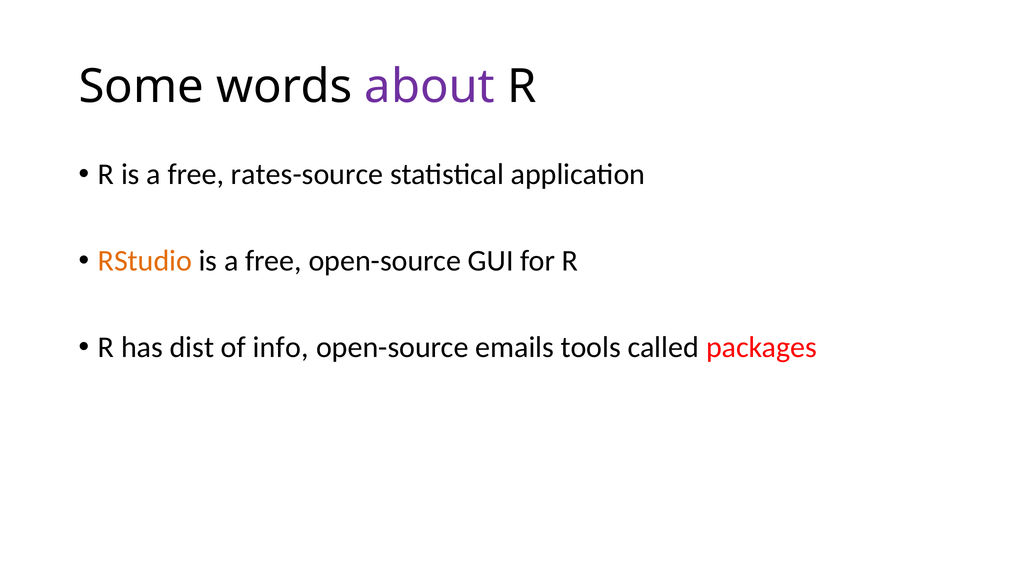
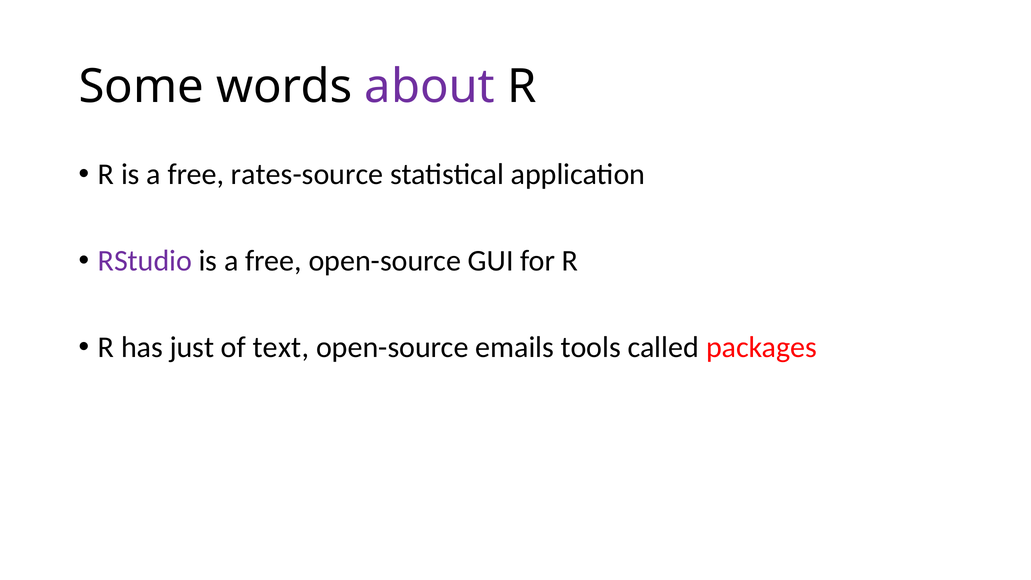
RStudio colour: orange -> purple
dist: dist -> just
info: info -> text
